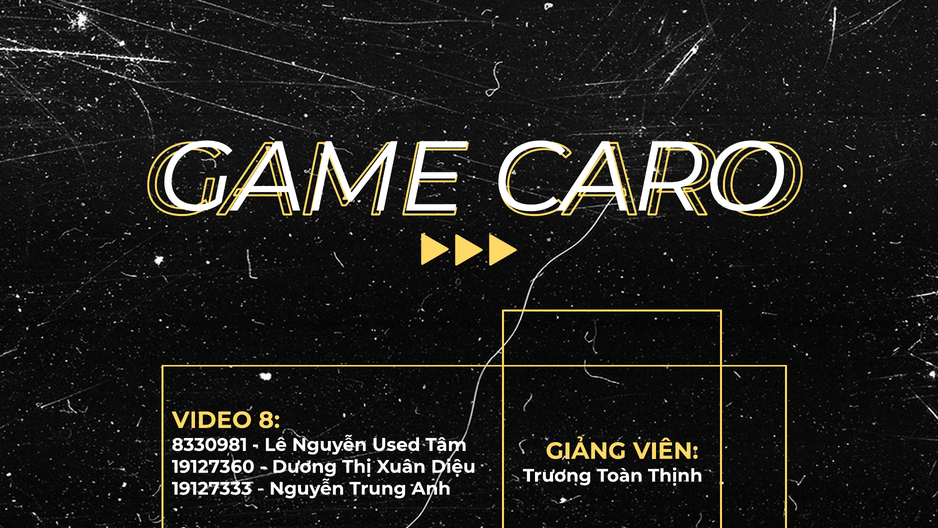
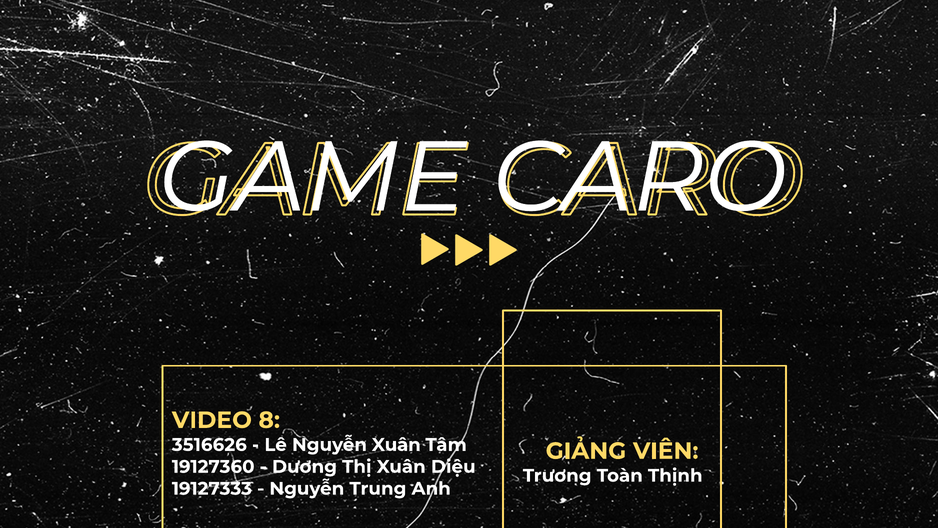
8330981: 8330981 -> 3516626
Nguyễn Used: Used -> Xuân
